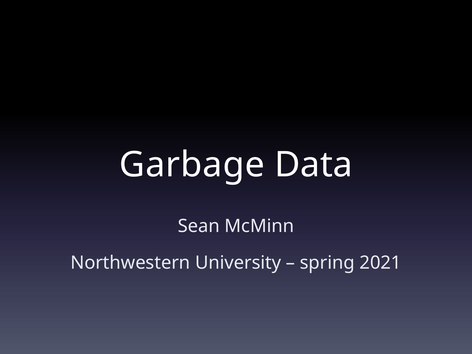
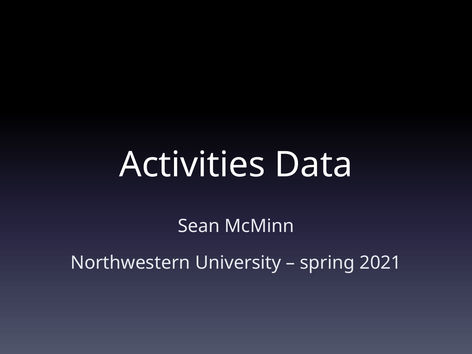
Garbage: Garbage -> Activities
